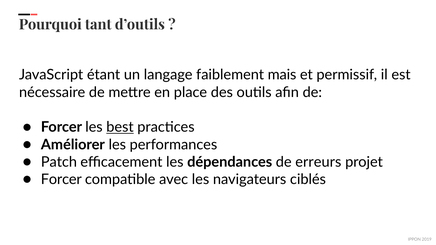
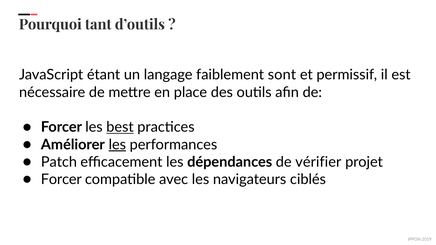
mais: mais -> sont
les at (117, 145) underline: none -> present
erreurs: erreurs -> vérifier
